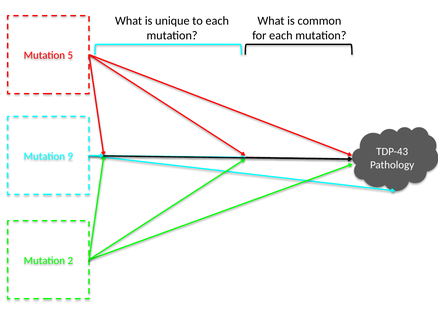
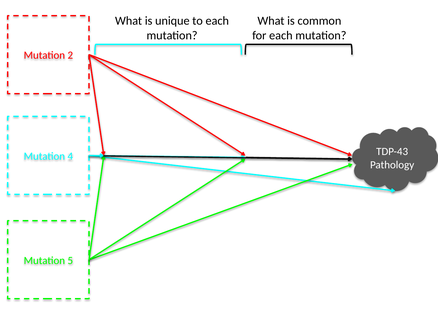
5: 5 -> 2
9: 9 -> 4
2: 2 -> 5
